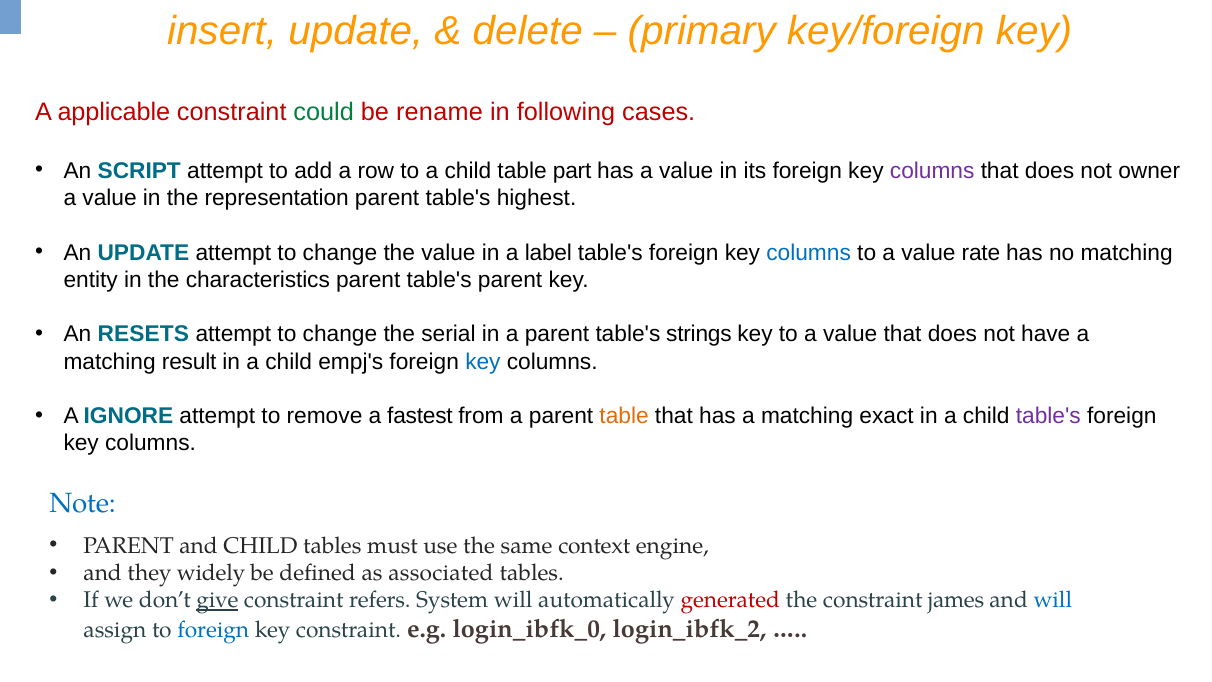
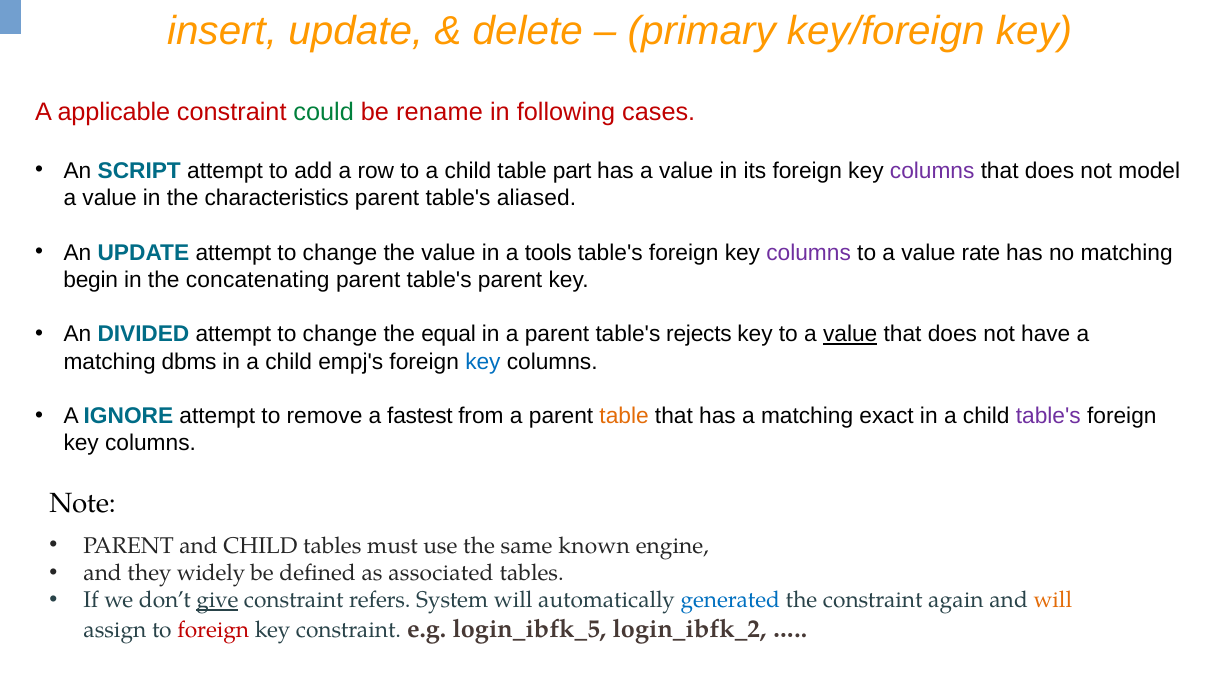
owner: owner -> model
representation: representation -> characteristics
highest: highest -> aliased
label: label -> tools
columns at (809, 252) colour: blue -> purple
entity: entity -> begin
characteristics: characteristics -> concatenating
RESETS: RESETS -> DIVIDED
serial: serial -> equal
strings: strings -> rejects
value at (850, 334) underline: none -> present
result: result -> dbms
Note colour: blue -> black
context: context -> known
generated colour: red -> blue
james: james -> again
will at (1053, 600) colour: blue -> orange
foreign at (213, 630) colour: blue -> red
login_ibfk_0: login_ibfk_0 -> login_ibfk_5
